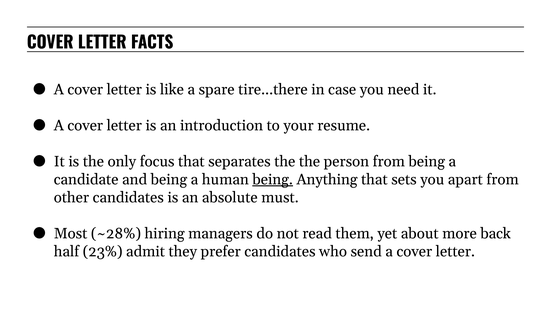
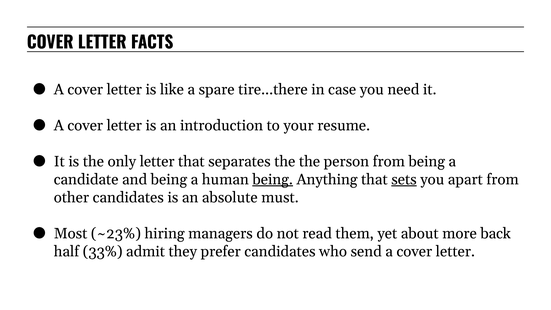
only focus: focus -> letter
sets underline: none -> present
~28%: ~28% -> ~23%
23%: 23% -> 33%
